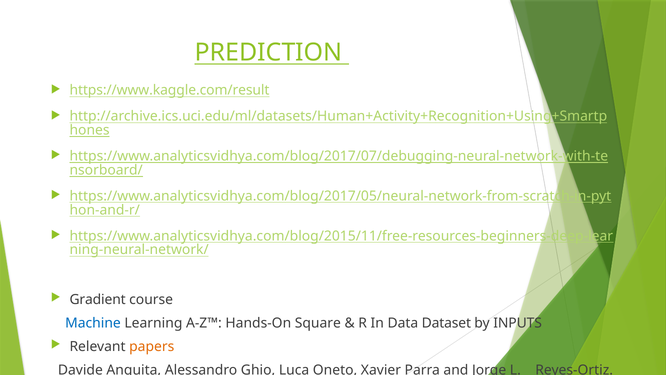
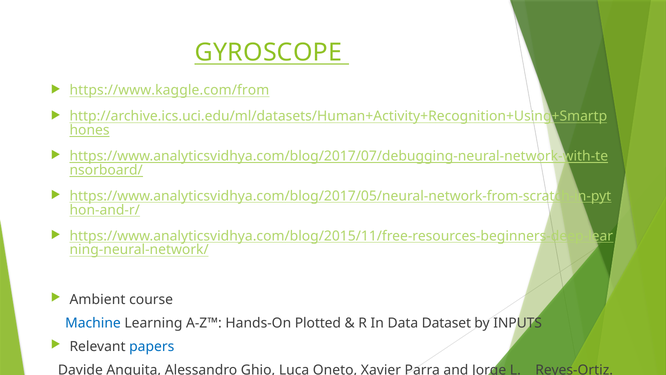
PREDICTION: PREDICTION -> GYROSCOPE
https://www.kaggle.com/result: https://www.kaggle.com/result -> https://www.kaggle.com/from
Gradient at (98, 299): Gradient -> Ambient
Square: Square -> Plotted
papers colour: orange -> blue
